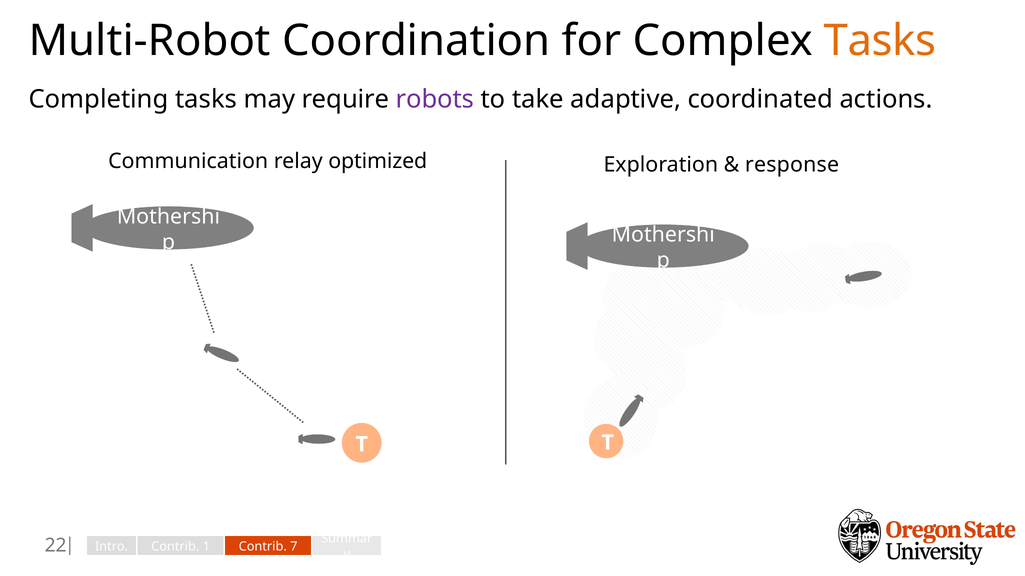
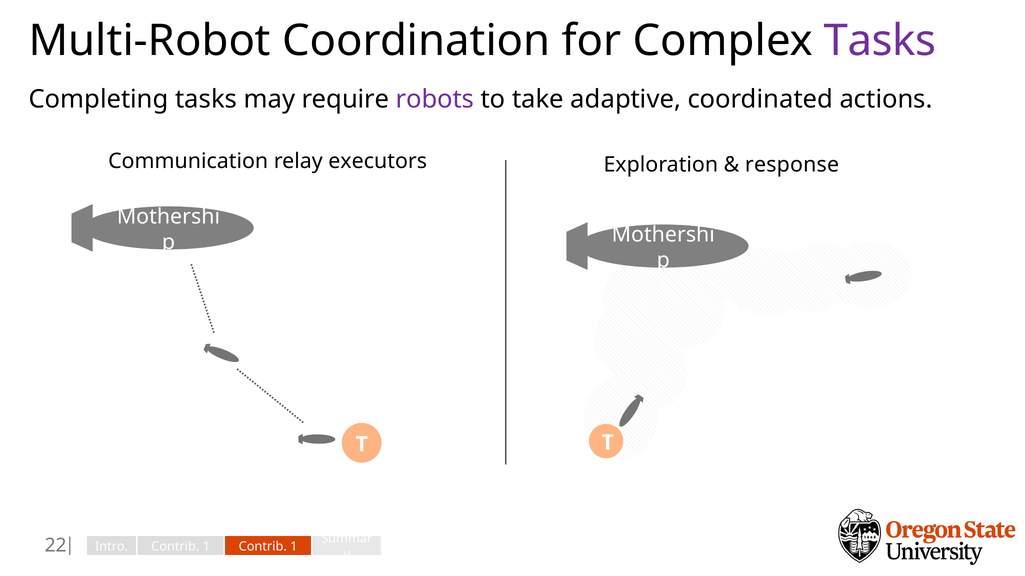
Tasks at (880, 41) colour: orange -> purple
optimized: optimized -> executors
1 Contrib 7: 7 -> 1
